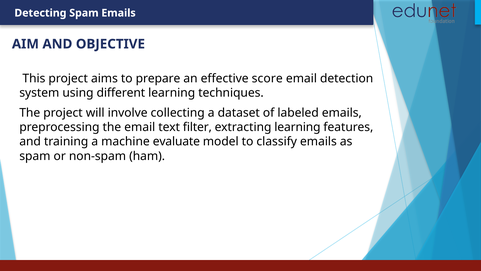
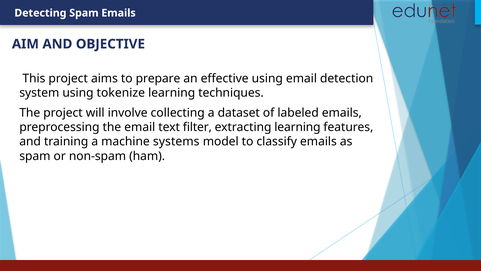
effective score: score -> using
different: different -> tokenize
evaluate: evaluate -> systems
